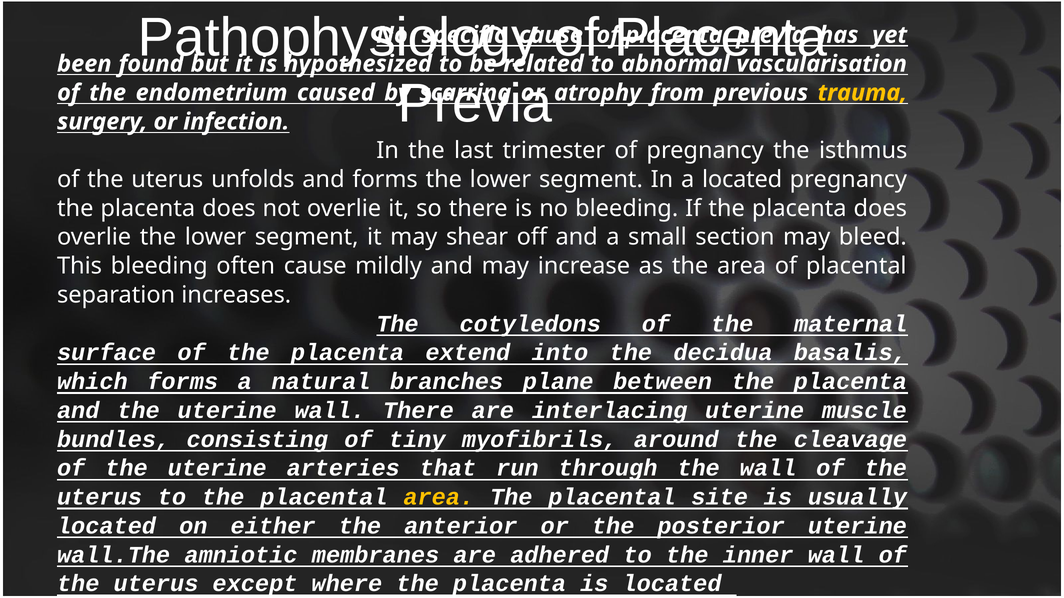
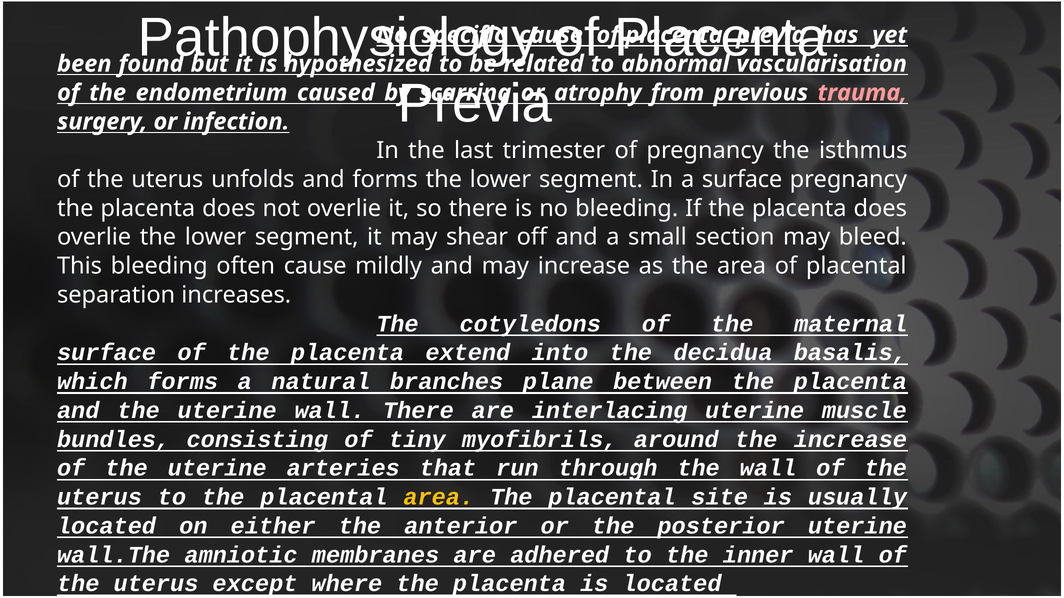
trauma colour: yellow -> pink
a located: located -> surface
the cleavage: cleavage -> increase
